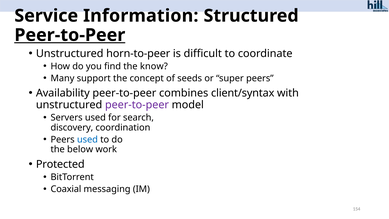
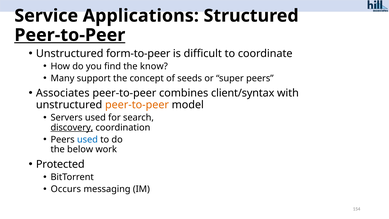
Information: Information -> Applications
horn-to-peer: horn-to-peer -> form-to-peer
Availability: Availability -> Associates
peer-to-peer at (137, 105) colour: purple -> orange
discovery underline: none -> present
Coaxial: Coaxial -> Occurs
